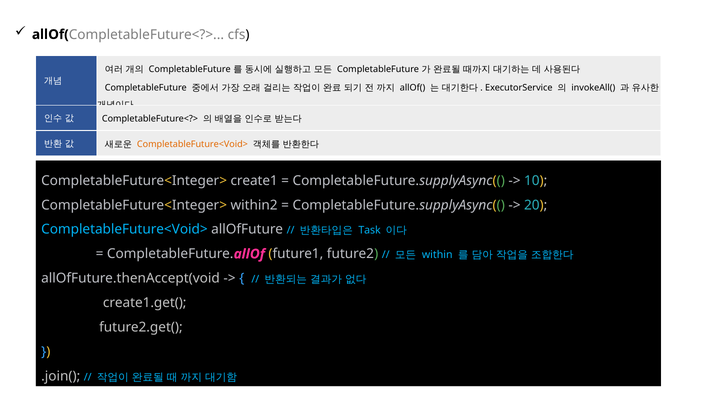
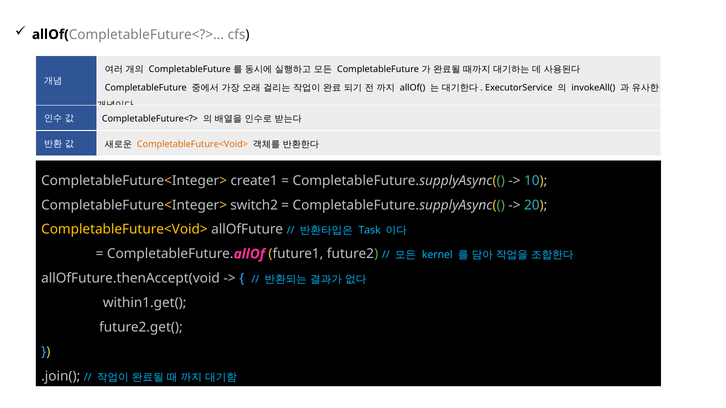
within2: within2 -> switch2
CompletableFuture<Void> at (124, 230) colour: light blue -> yellow
within: within -> kernel
create1.get(: create1.get( -> within1.get(
